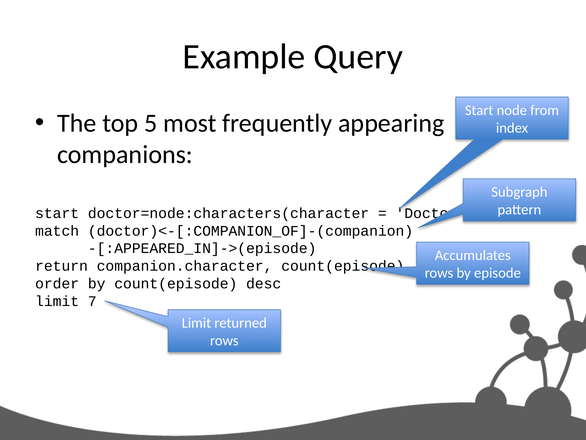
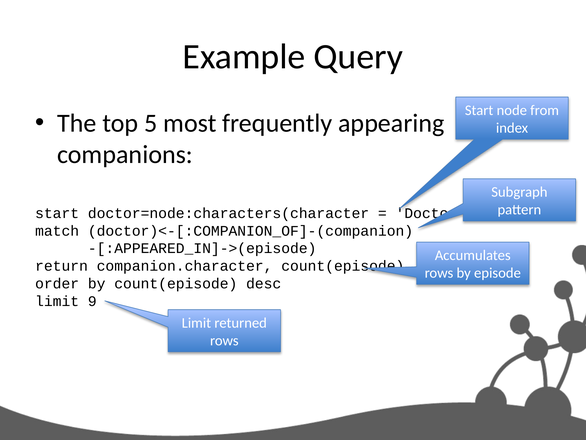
7: 7 -> 9
